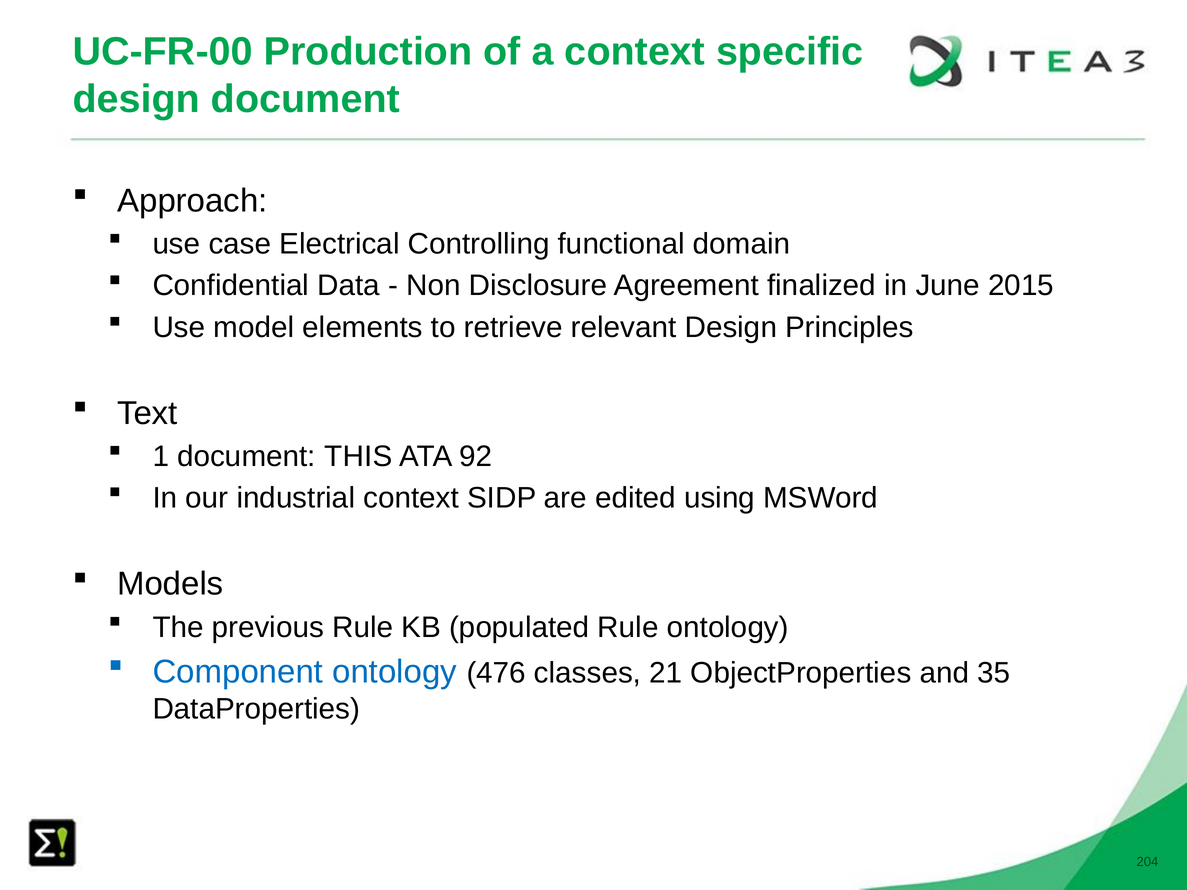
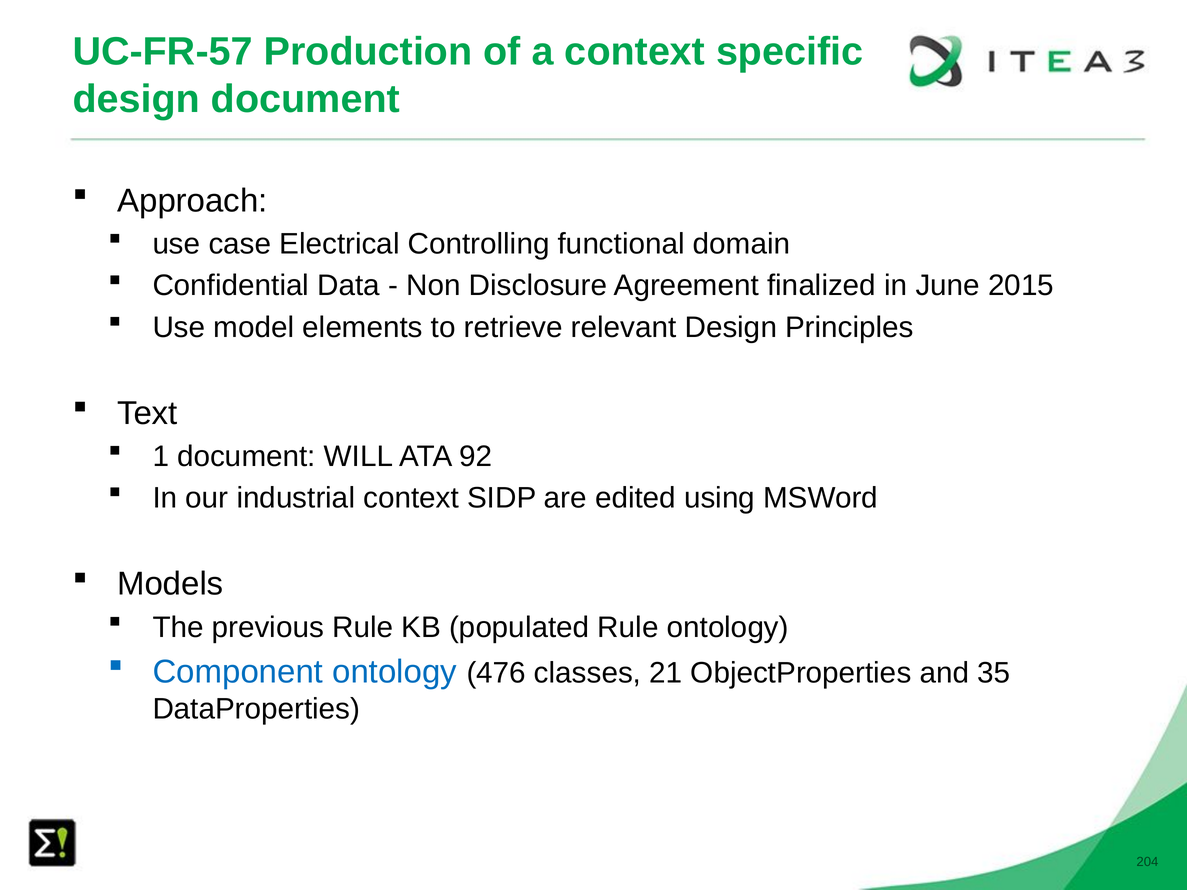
UC-FR-00: UC-FR-00 -> UC-FR-57
THIS: THIS -> WILL
